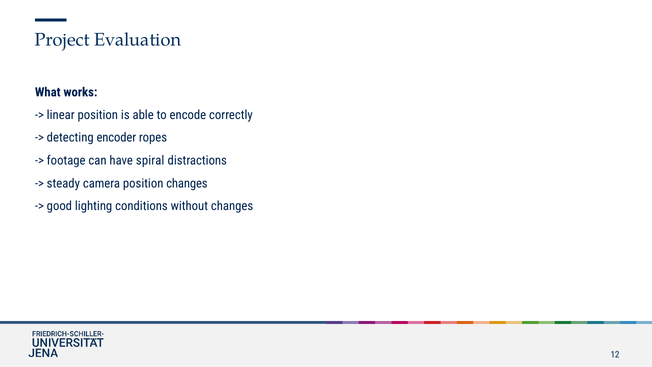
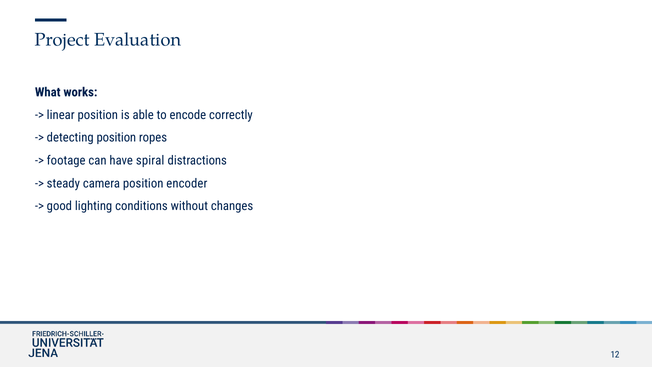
detecting encoder: encoder -> position
position changes: changes -> encoder
